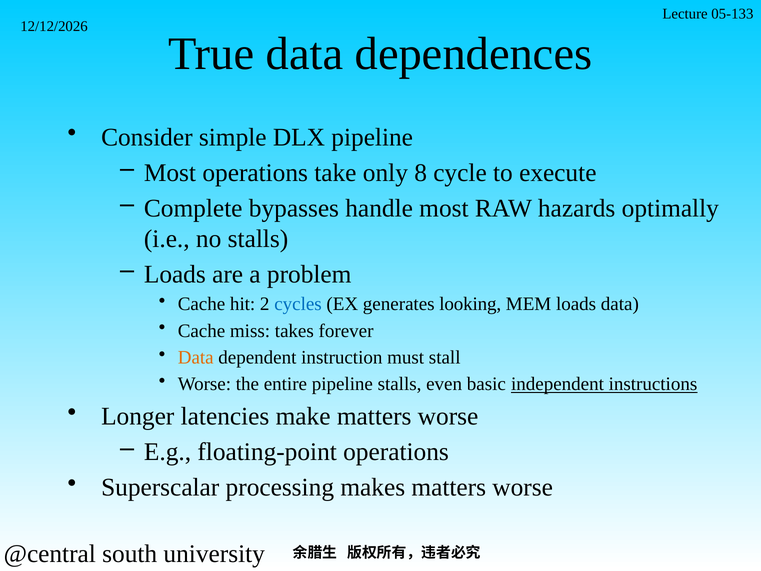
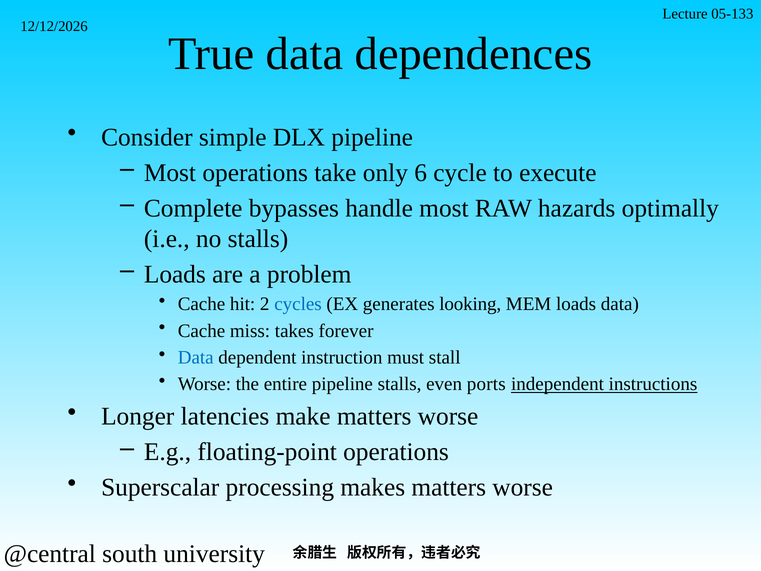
8: 8 -> 6
Data at (196, 357) colour: orange -> blue
basic: basic -> ports
